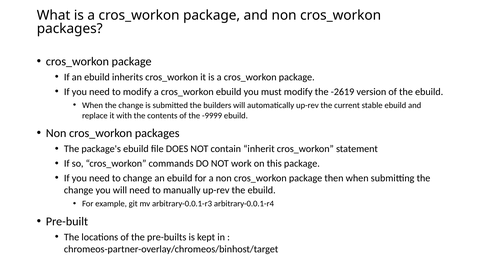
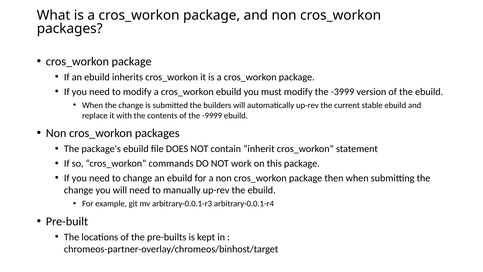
-2619: -2619 -> -3999
